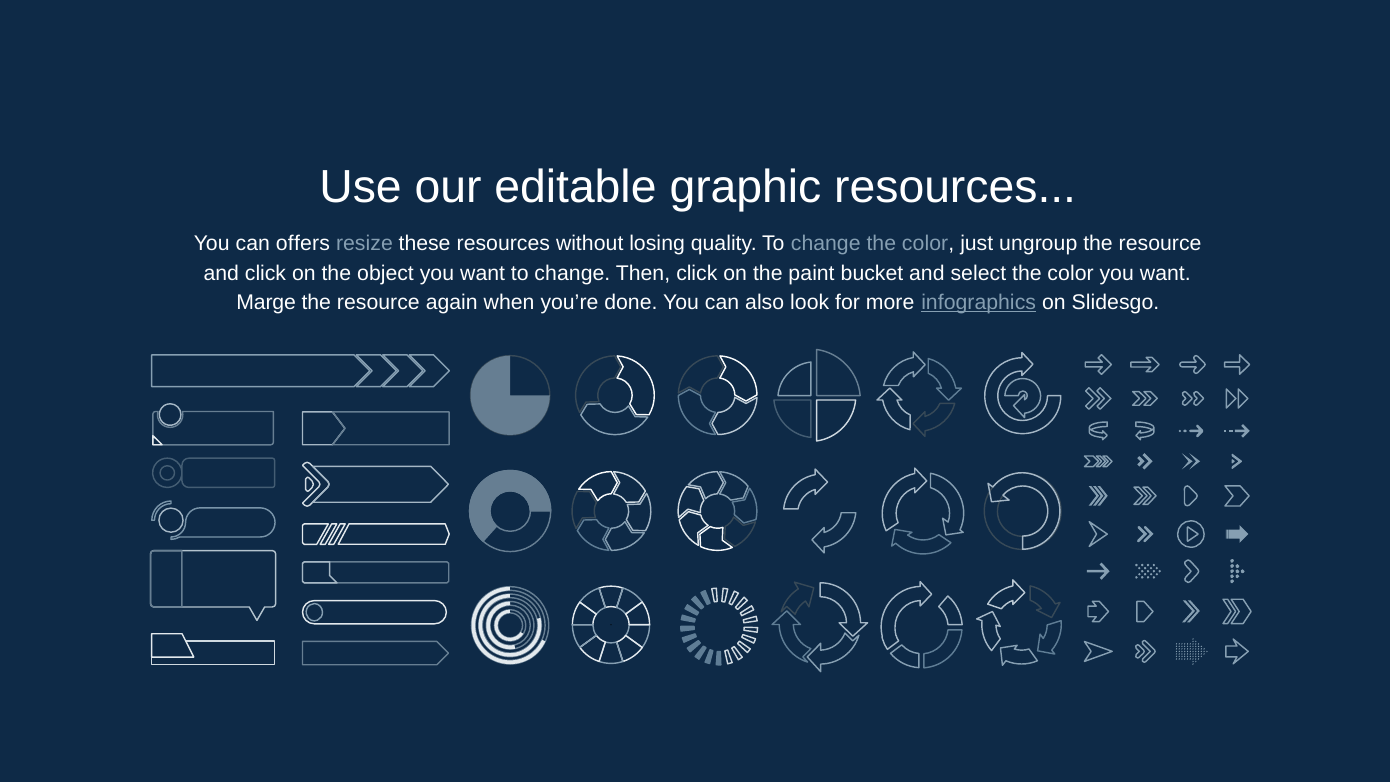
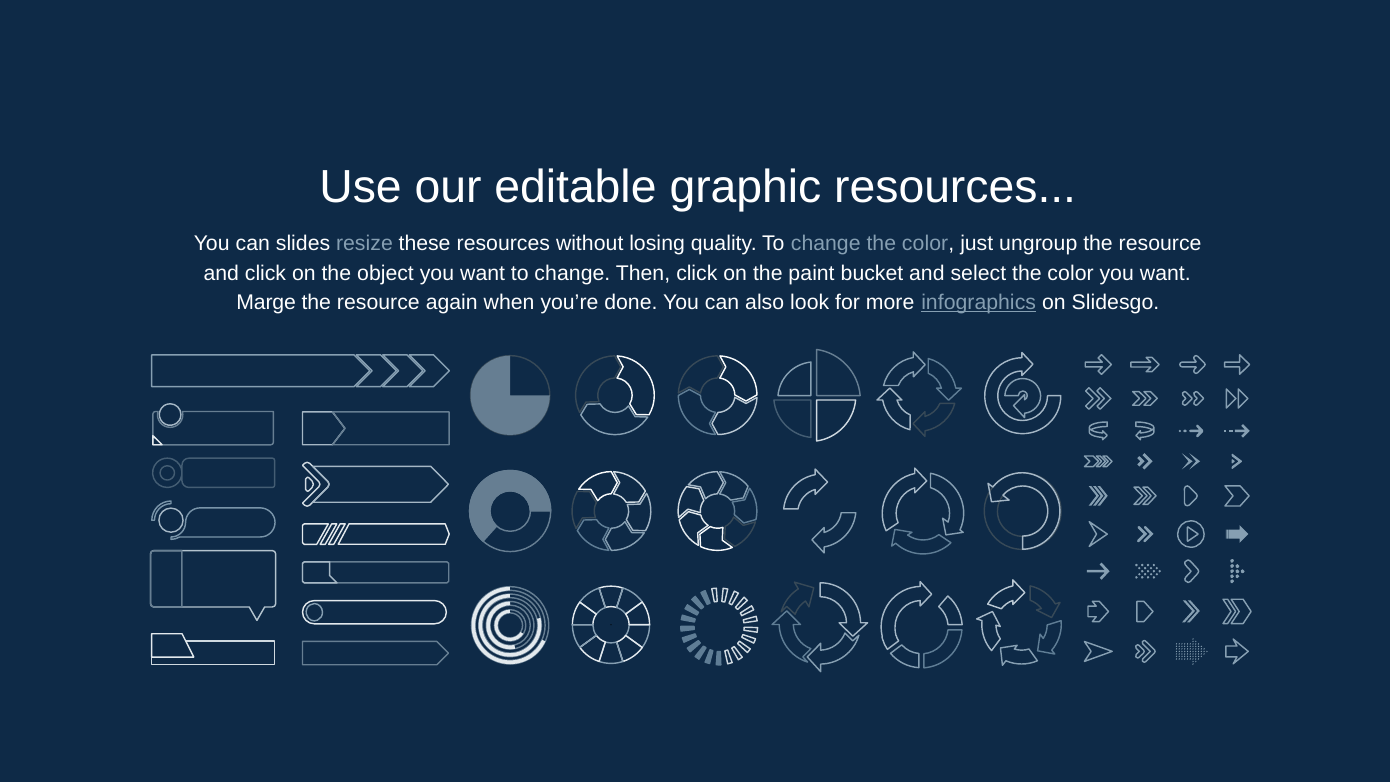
offers: offers -> slides
